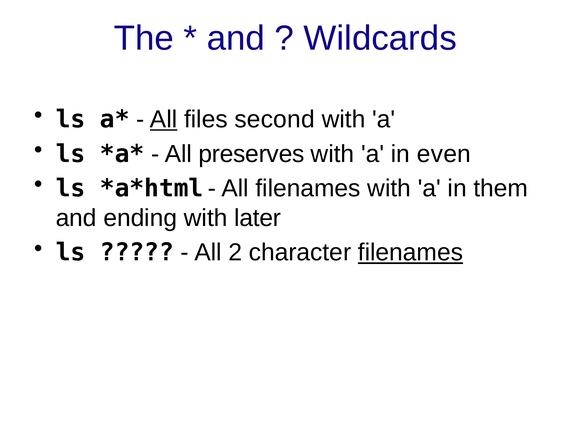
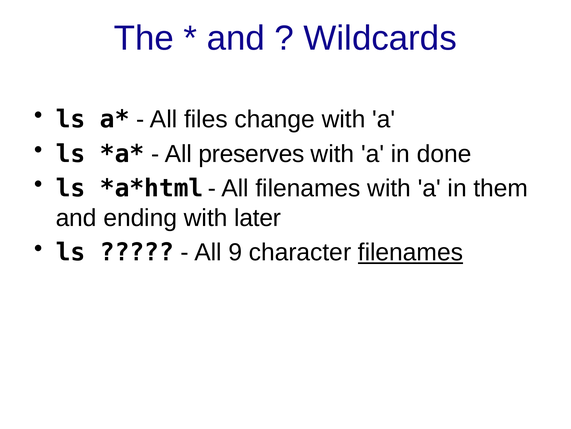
All at (164, 119) underline: present -> none
second: second -> change
even: even -> done
2: 2 -> 9
